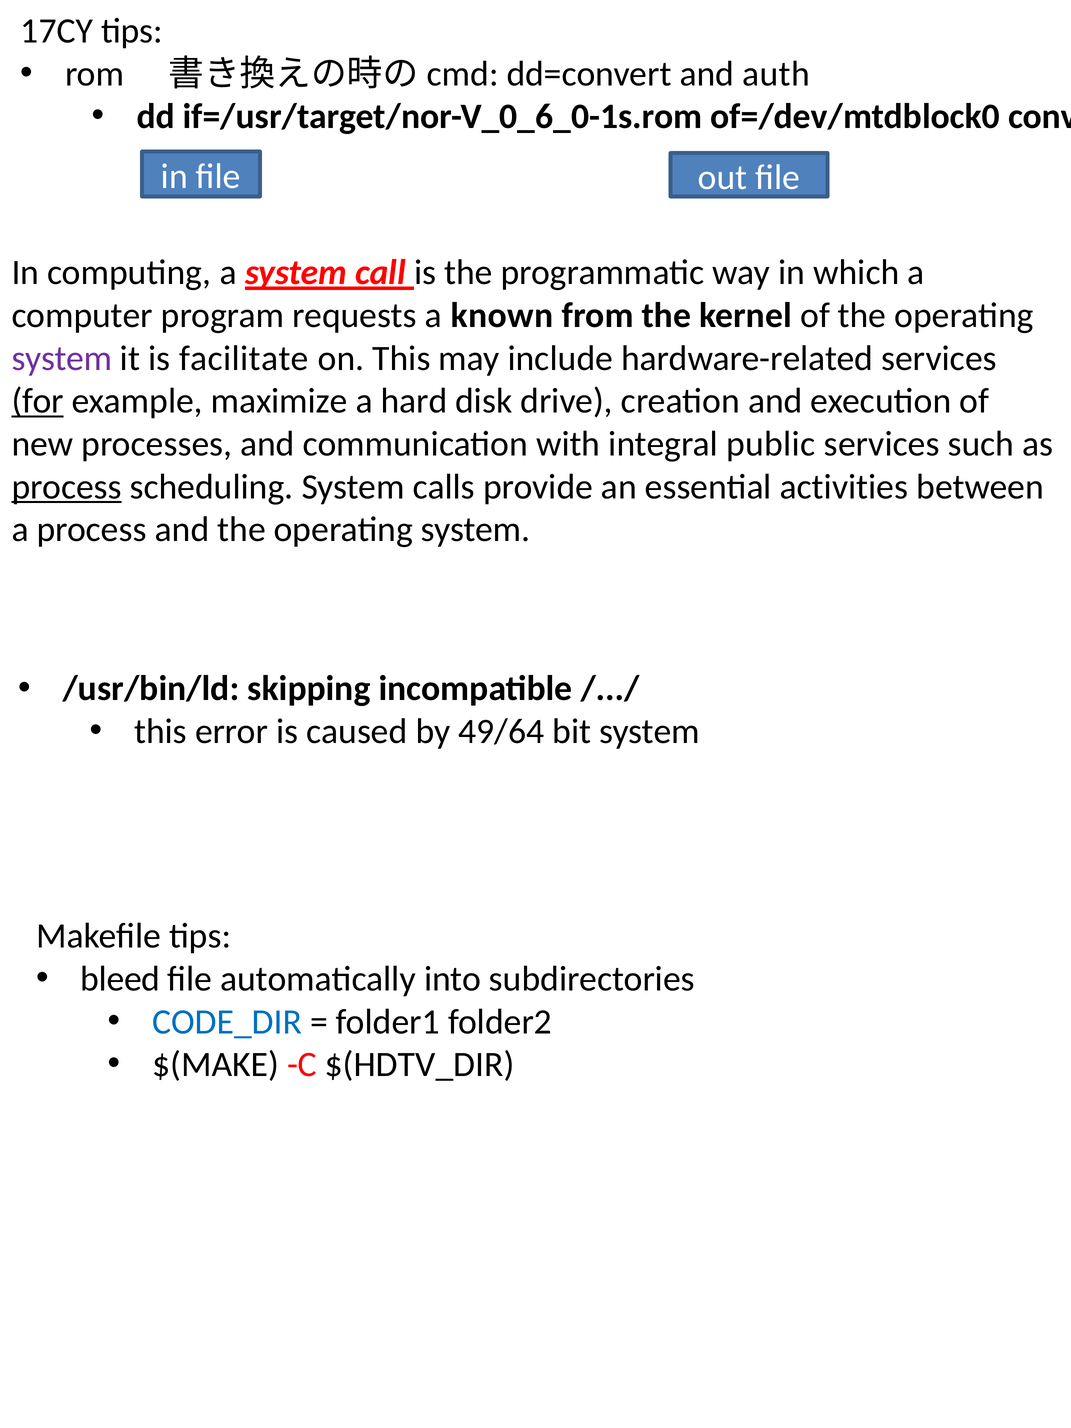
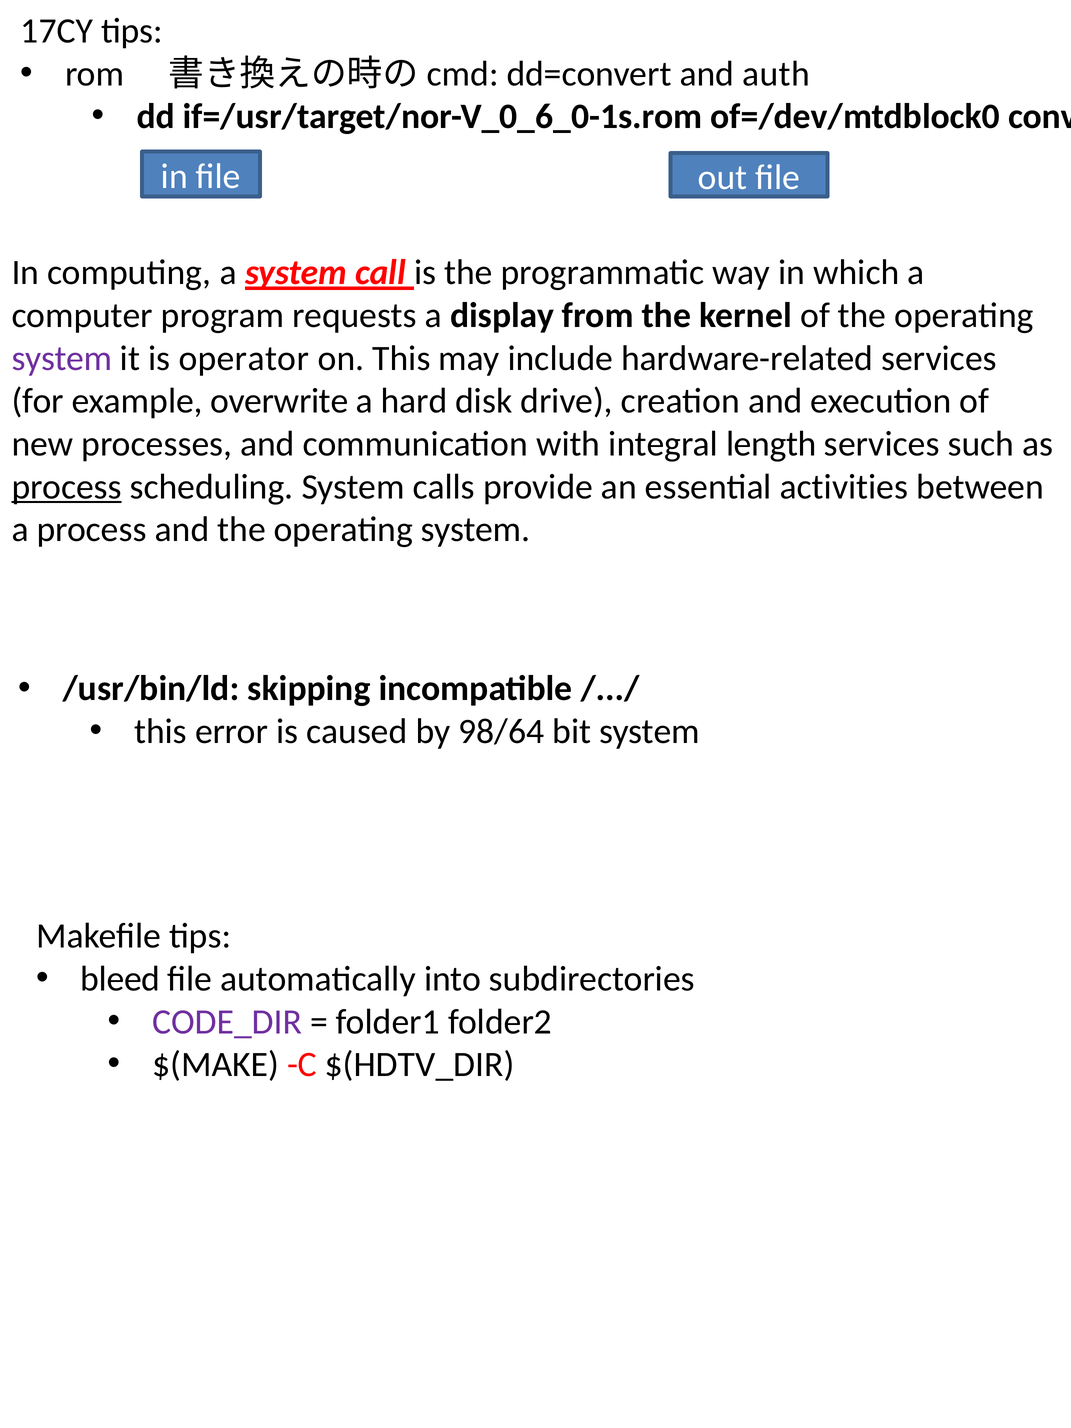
known: known -> display
facilitate: facilitate -> operator
for underline: present -> none
maximize: maximize -> overwrite
public: public -> length
49/64: 49/64 -> 98/64
CODE_DIR colour: blue -> purple
